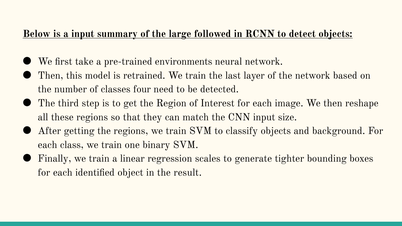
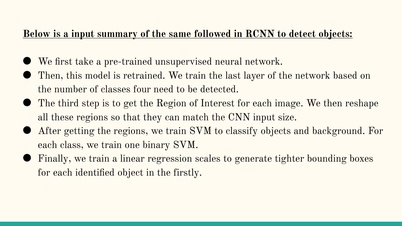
large: large -> same
environments: environments -> unsupervised
result: result -> firstly
